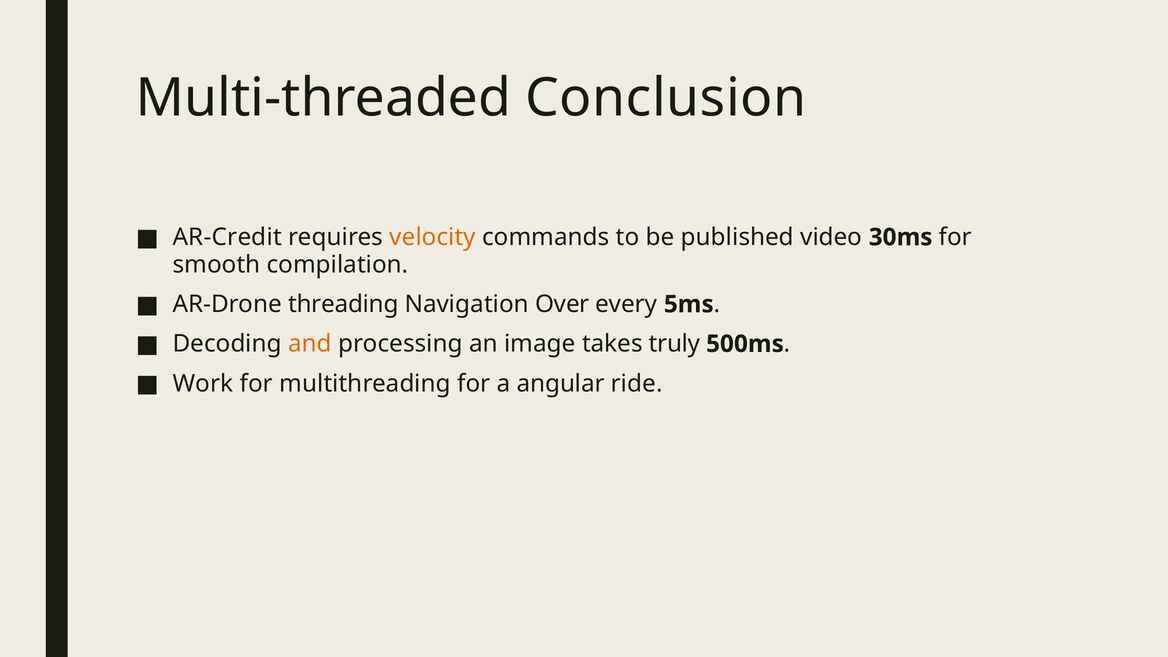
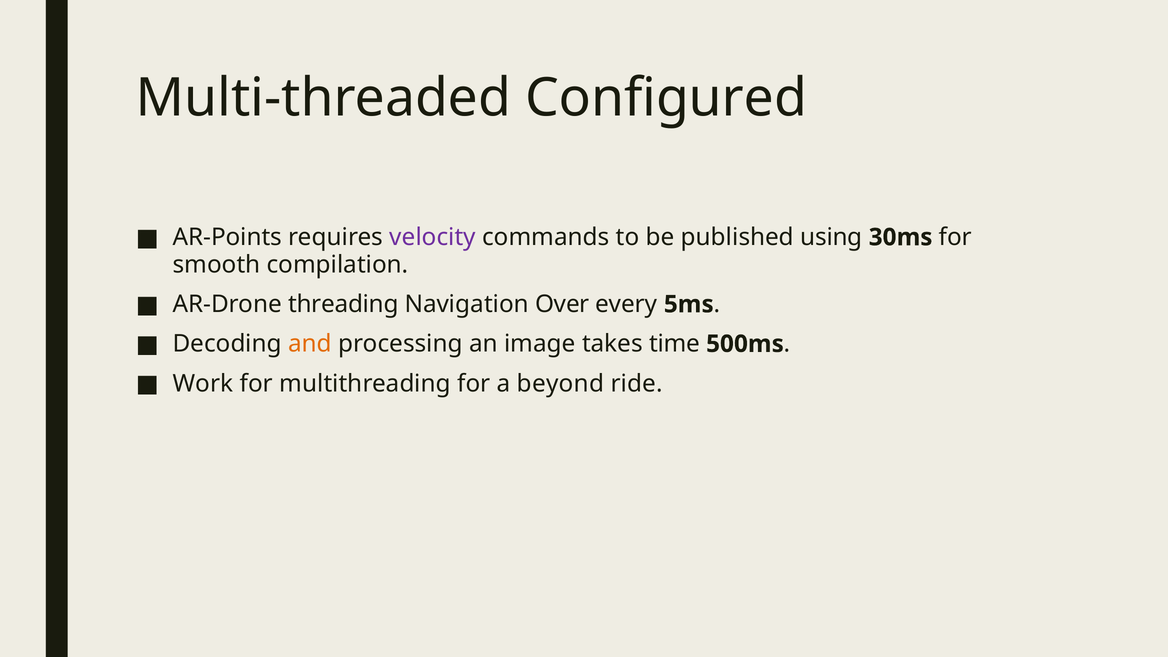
Conclusion: Conclusion -> Configured
AR-Credit: AR-Credit -> AR-Points
velocity colour: orange -> purple
video: video -> using
truly: truly -> time
angular: angular -> beyond
